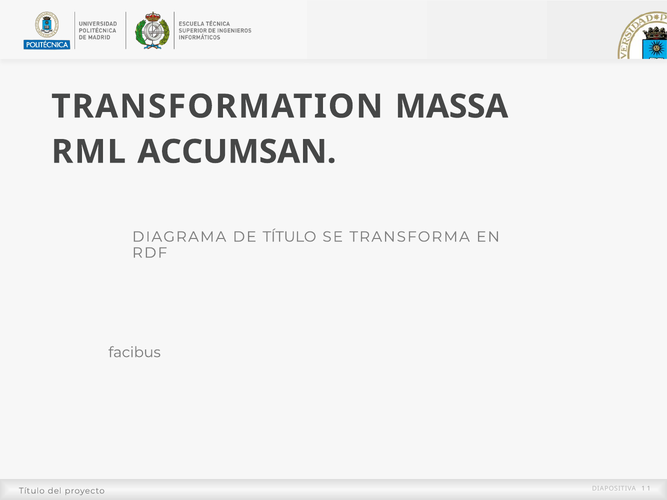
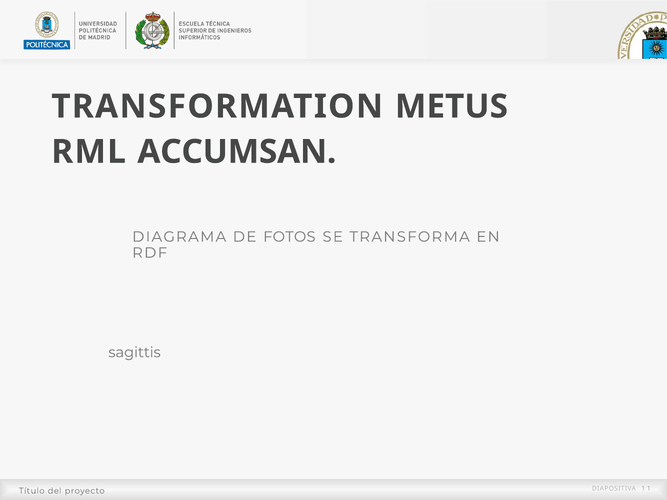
MASSA: MASSA -> METUS
DE TÍTULO: TÍTULO -> FOTOS
facibus: facibus -> sagittis
